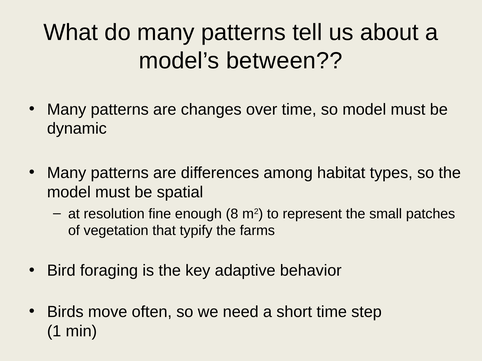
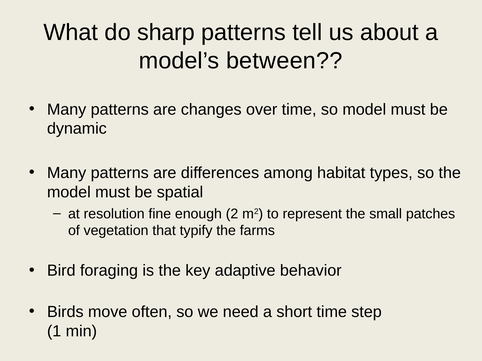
do many: many -> sharp
8: 8 -> 2
